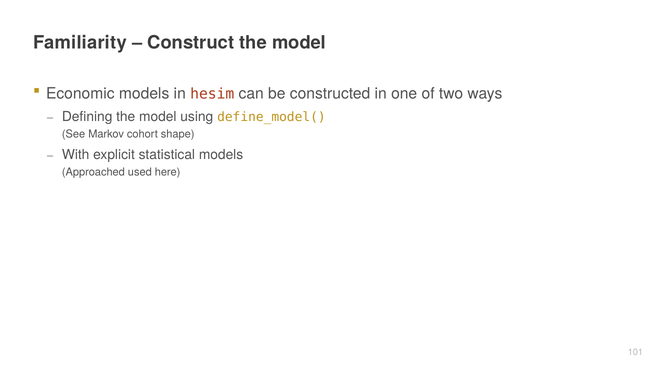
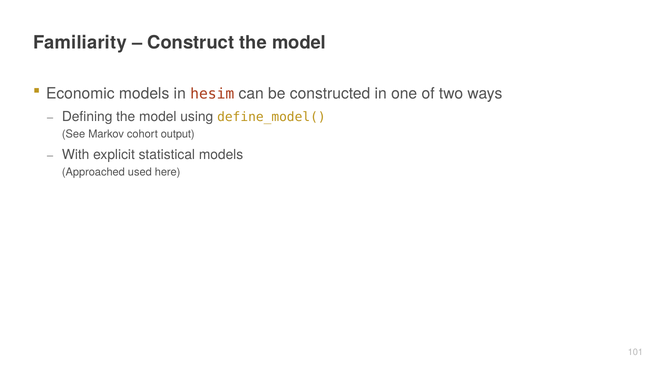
shape: shape -> output
